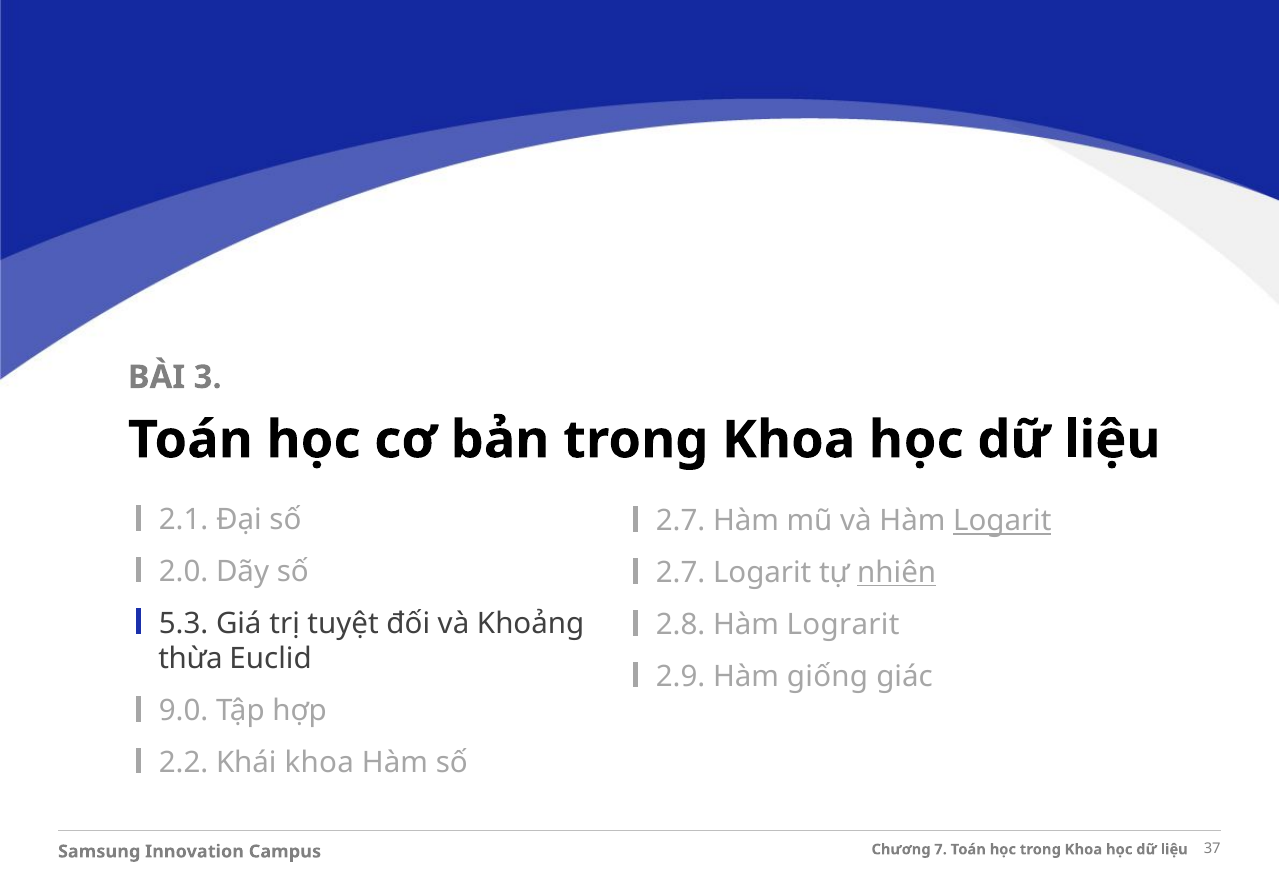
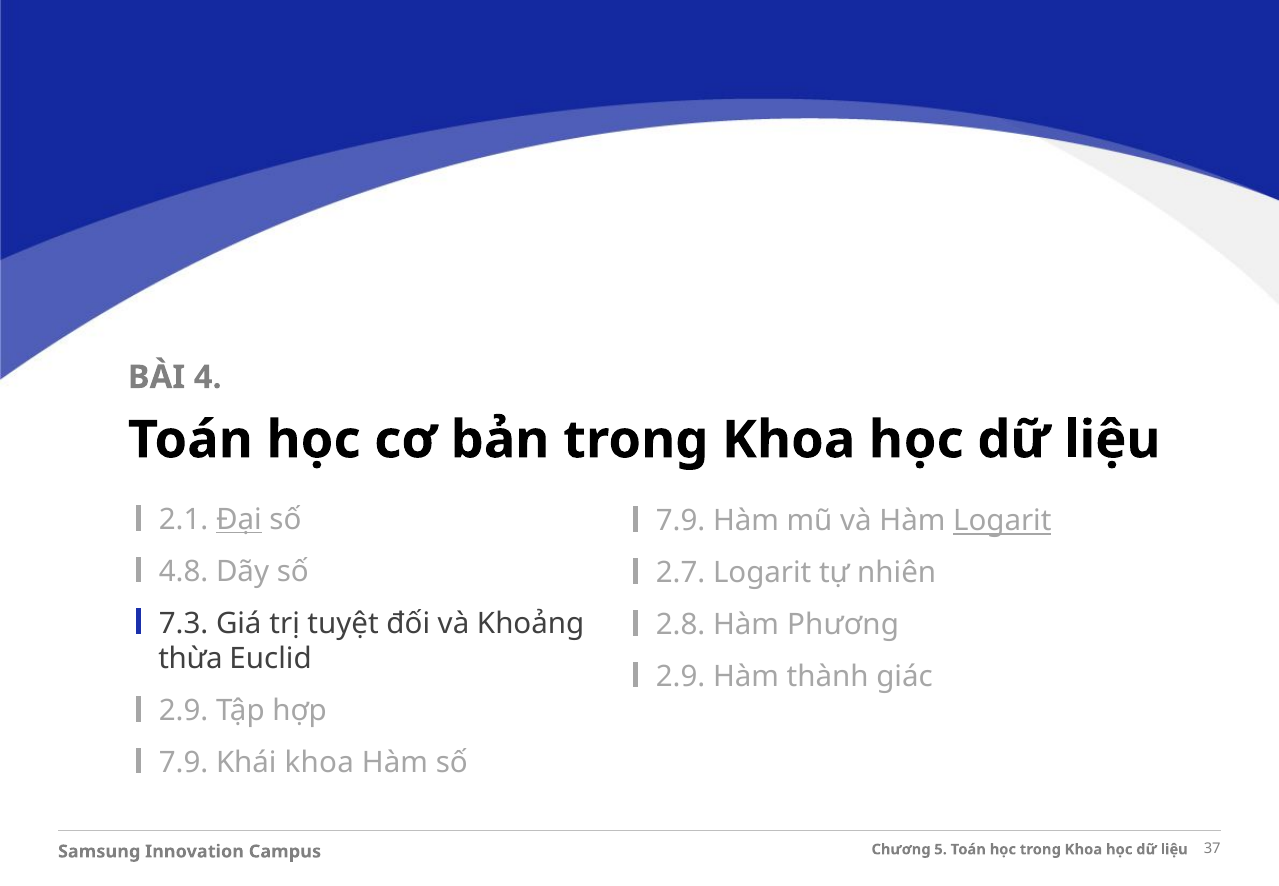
3: 3 -> 4
Đại underline: none -> present
2.7 at (681, 521): 2.7 -> 7.9
2.0: 2.0 -> 4.8
nhiên underline: present -> none
5.3: 5.3 -> 7.3
Lograrit: Lograrit -> Phương
giống: giống -> thành
9.0 at (184, 711): 9.0 -> 2.9
2.2 at (184, 762): 2.2 -> 7.9
7: 7 -> 5
